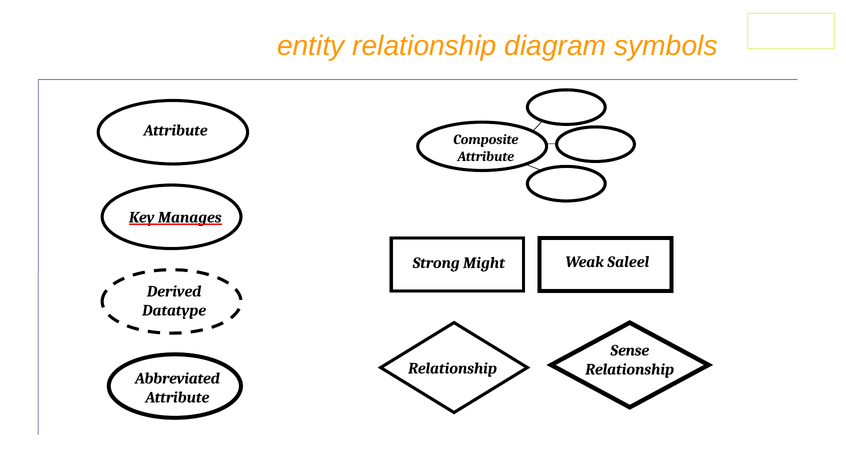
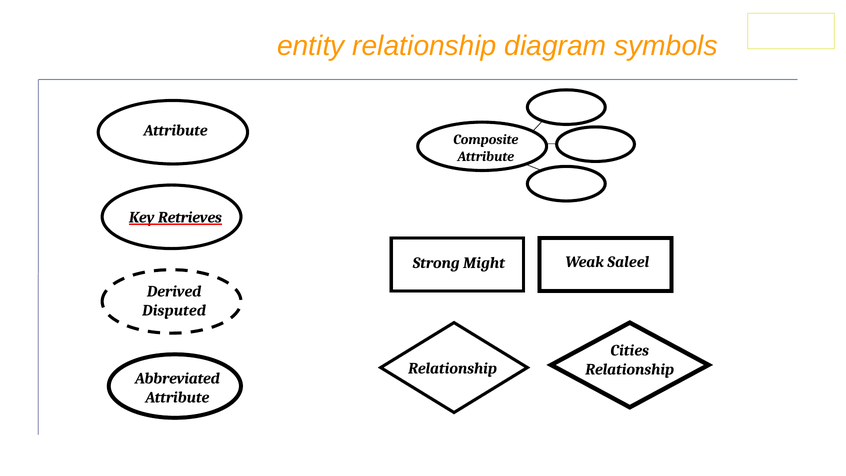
Manages: Manages -> Retrieves
Datatype: Datatype -> Disputed
Sense: Sense -> Cities
